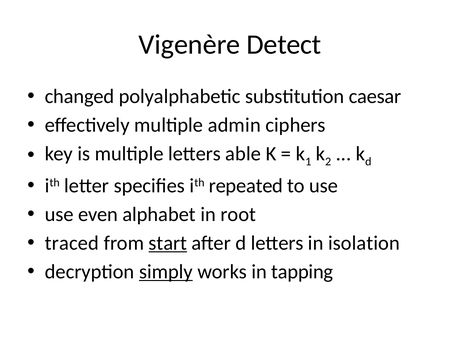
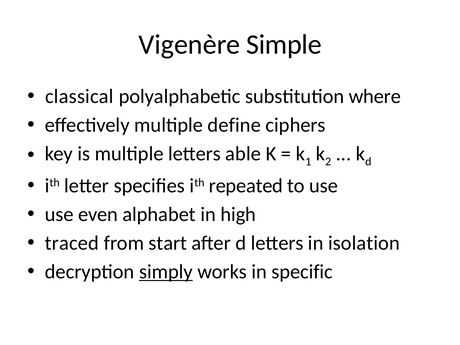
Detect: Detect -> Simple
changed: changed -> classical
caesar: caesar -> where
admin: admin -> define
root: root -> high
start underline: present -> none
tapping: tapping -> specific
